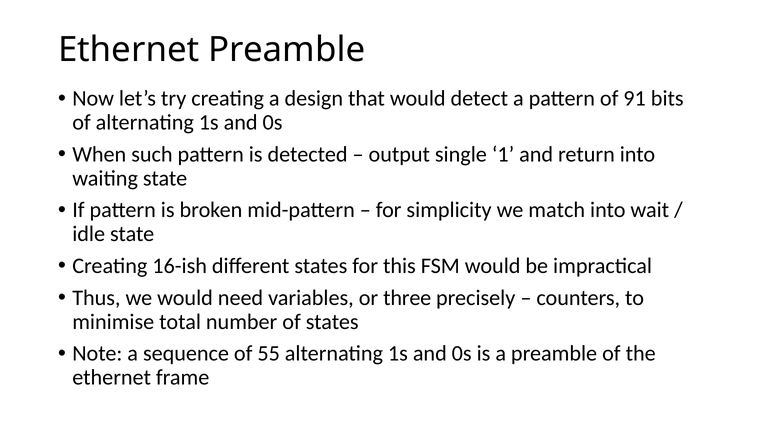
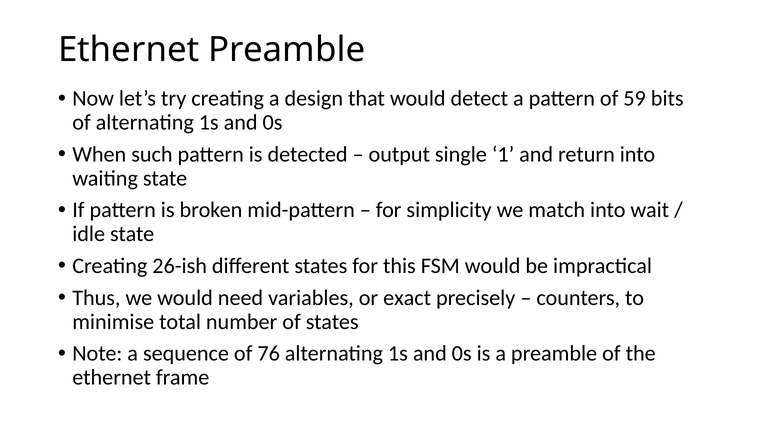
91: 91 -> 59
16-ish: 16-ish -> 26-ish
three: three -> exact
55: 55 -> 76
